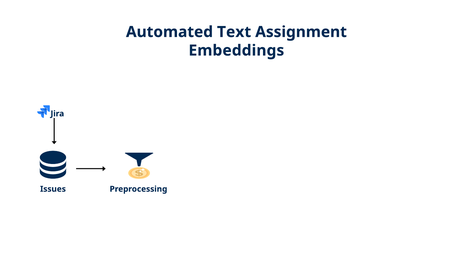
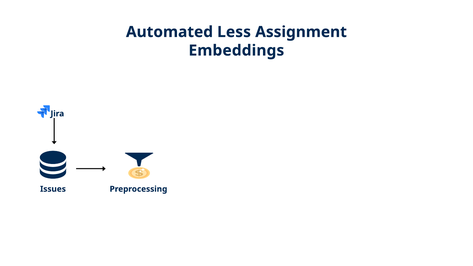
Text: Text -> Less
